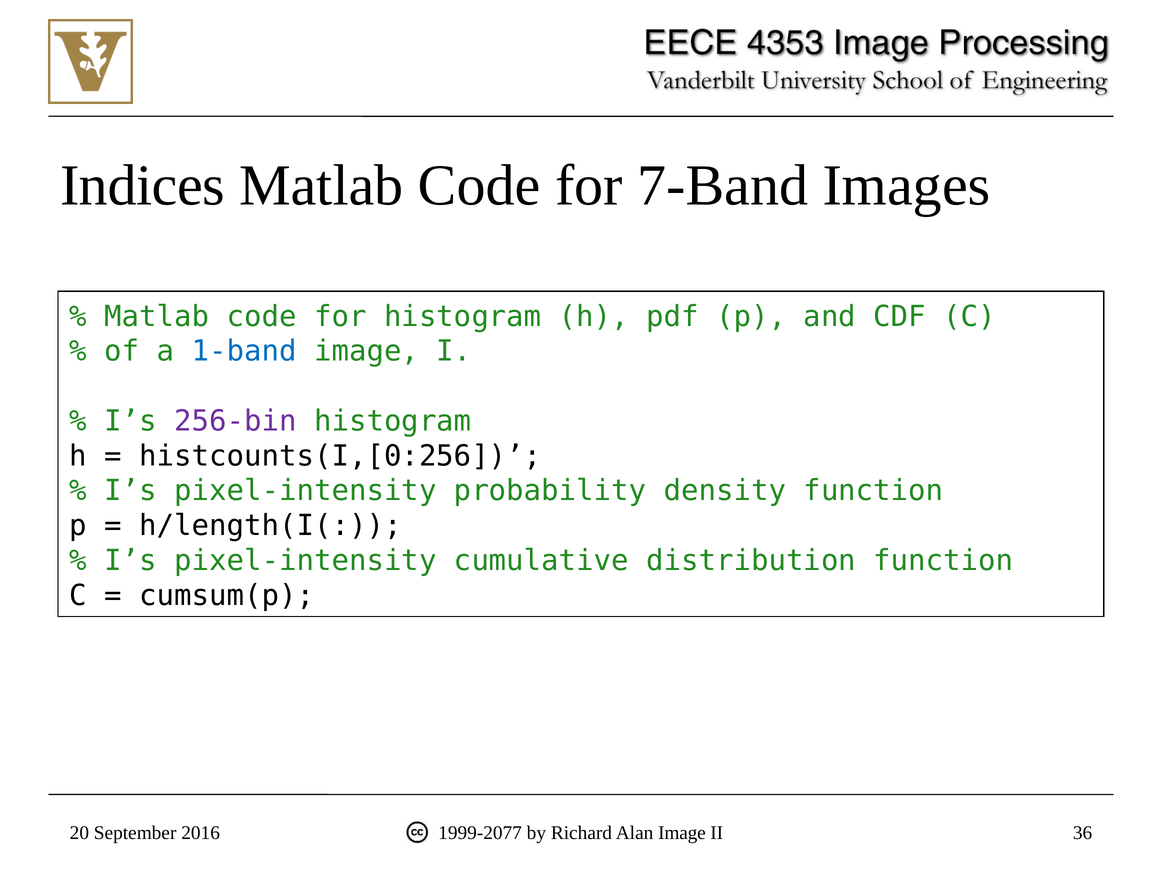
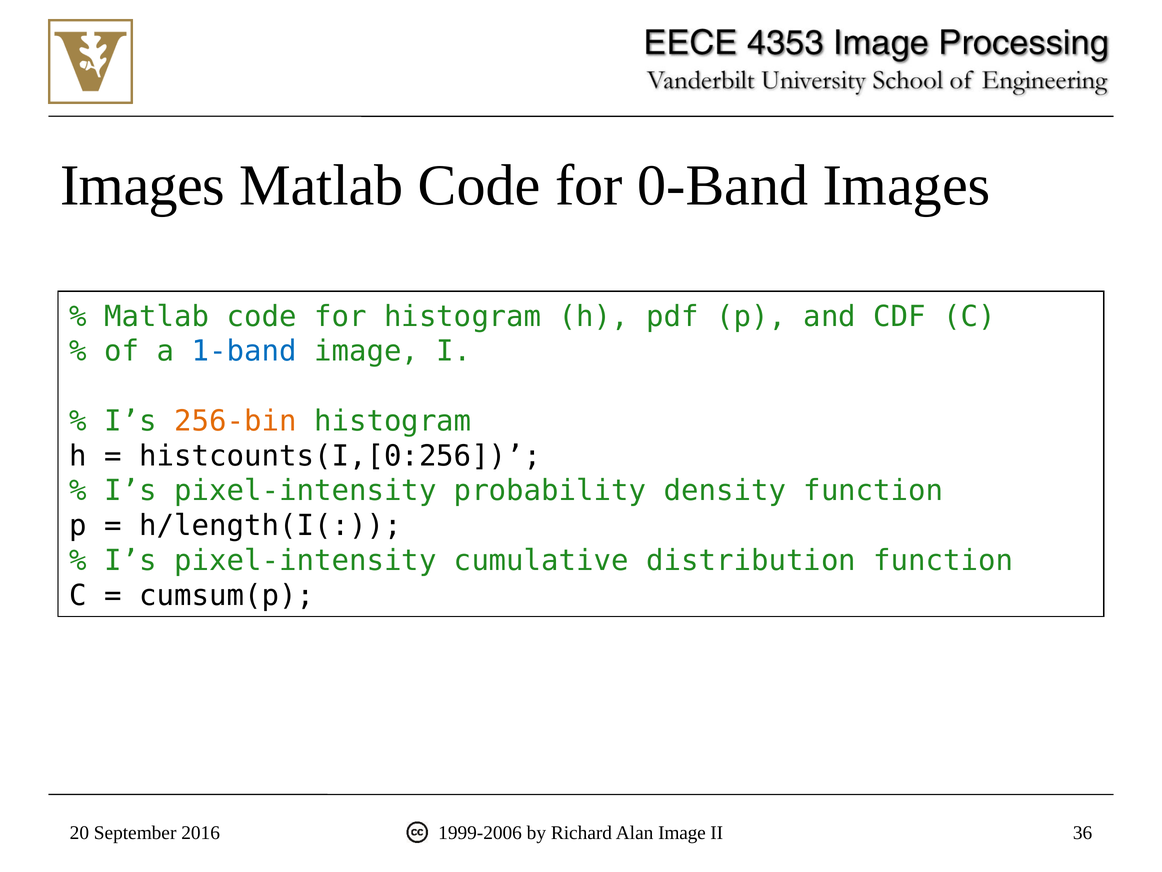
Indices at (143, 186): Indices -> Images
7-Band: 7-Band -> 0-Band
256-bin colour: purple -> orange
1999-2077: 1999-2077 -> 1999-2006
